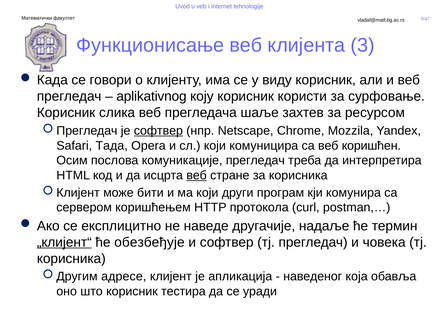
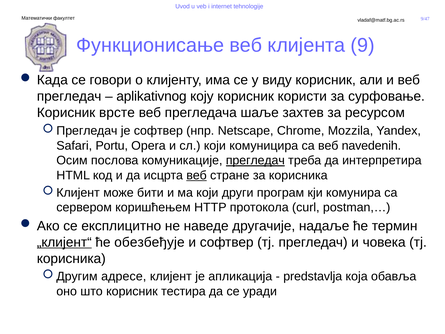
3: 3 -> 9
слика: слика -> врсте
софтвер at (158, 131) underline: present -> none
Тада: Тада -> Portu
коришћен: коришћен -> navedenih
прегледач at (255, 160) underline: none -> present
наведеног: наведеног -> predstavlja
